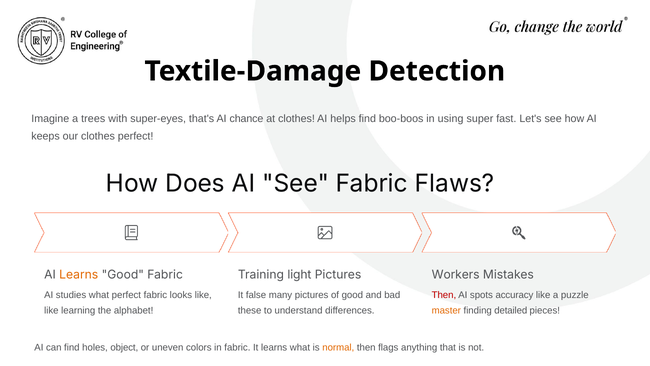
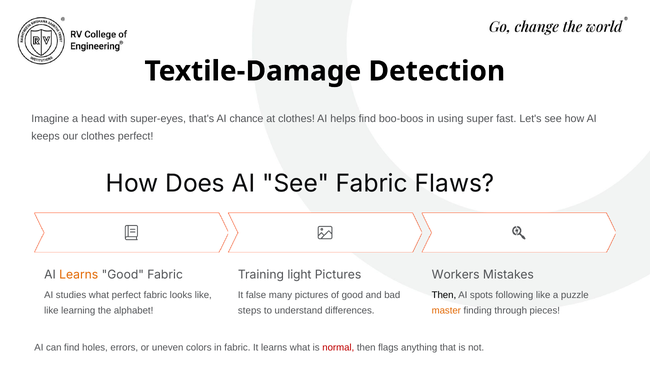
trees: trees -> head
Then at (444, 295) colour: red -> black
accuracy: accuracy -> following
these: these -> steps
detailed: detailed -> through
object: object -> errors
normal colour: orange -> red
